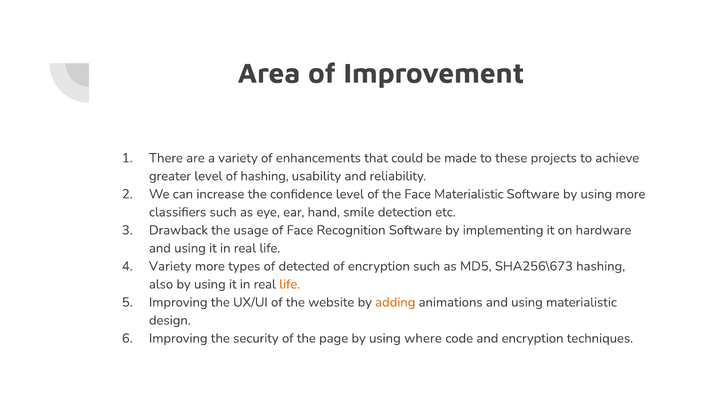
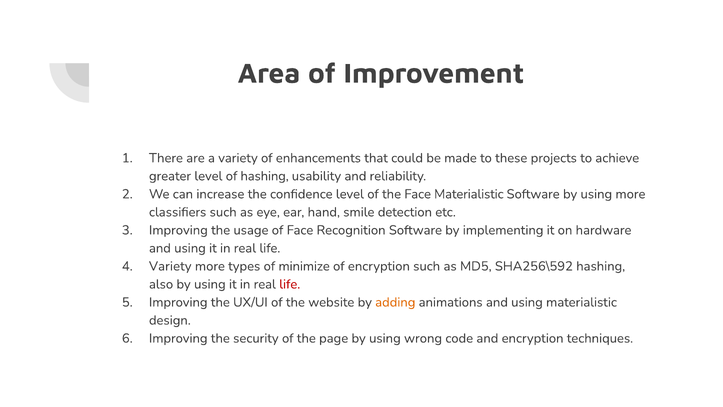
Drawback at (178, 230): Drawback -> Improving
detected: detected -> minimize
SHA256\673: SHA256\673 -> SHA256\592
life at (290, 284) colour: orange -> red
where: where -> wrong
